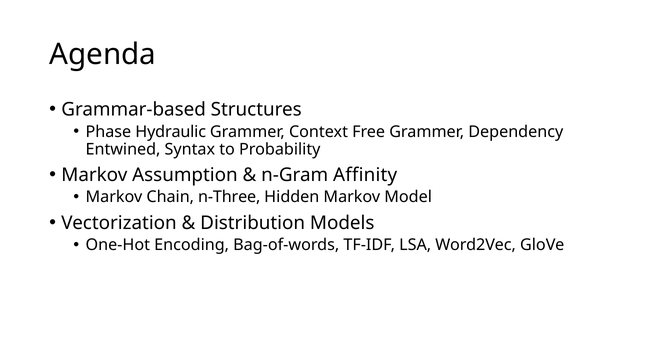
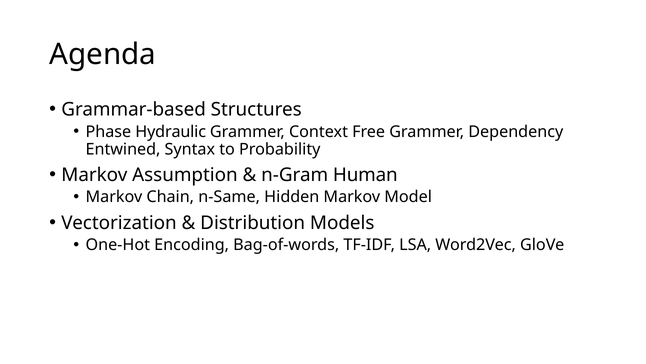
Affinity: Affinity -> Human
n-Three: n-Three -> n-Same
